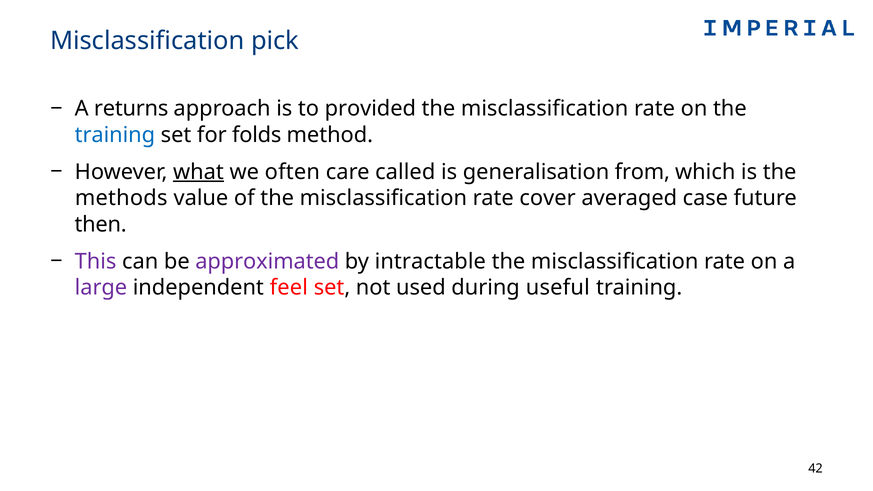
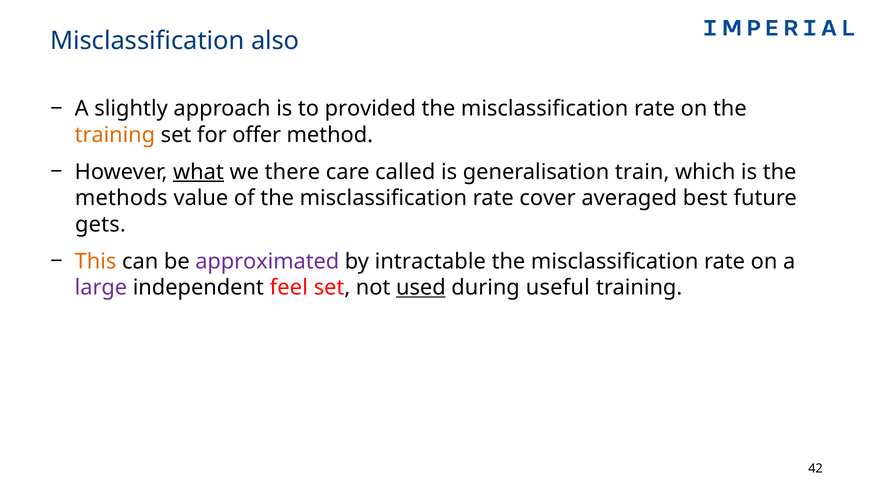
pick: pick -> also
returns: returns -> slightly
training at (115, 135) colour: blue -> orange
folds: folds -> offer
often: often -> there
from: from -> train
case: case -> best
then: then -> gets
This colour: purple -> orange
used underline: none -> present
